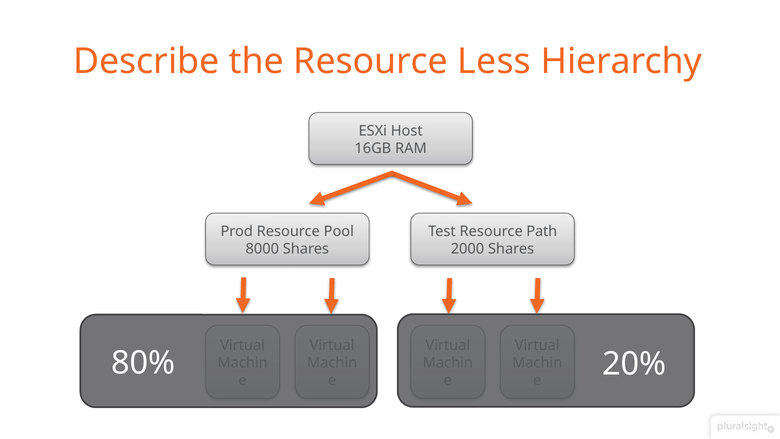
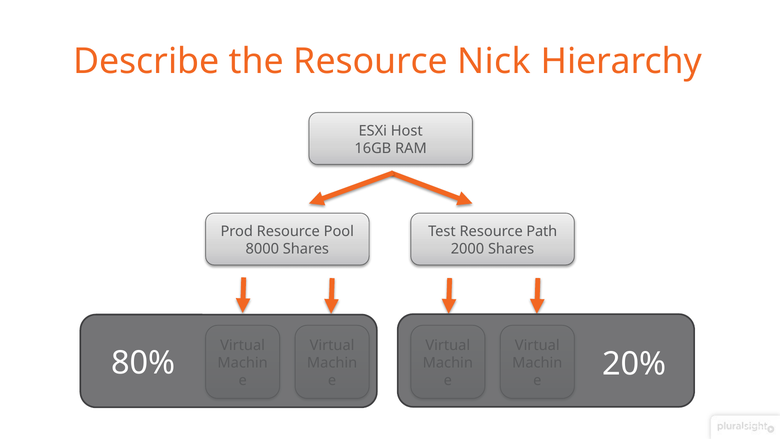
Less: Less -> Nick
